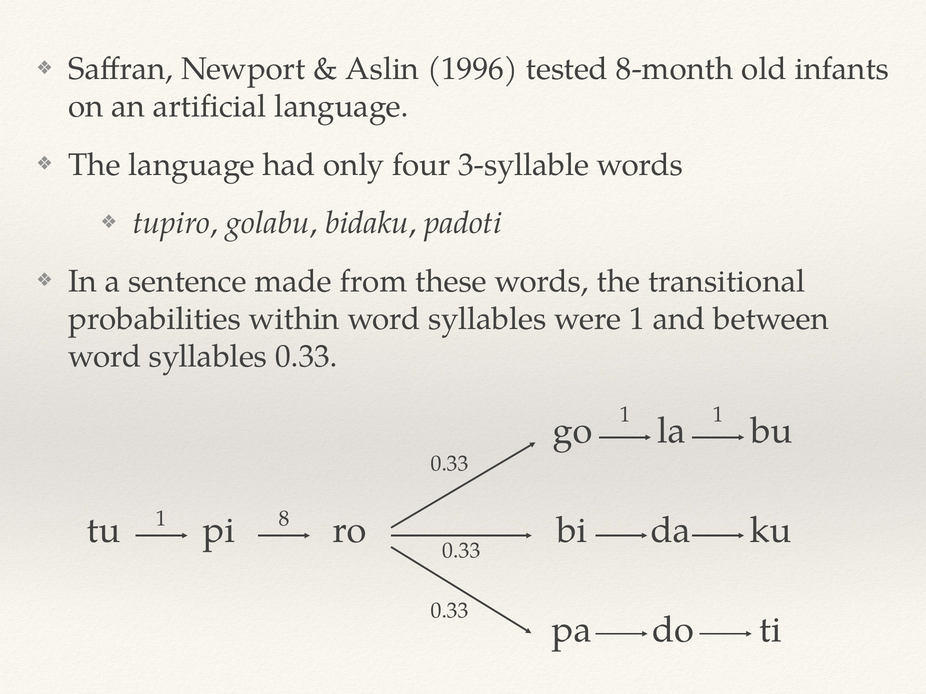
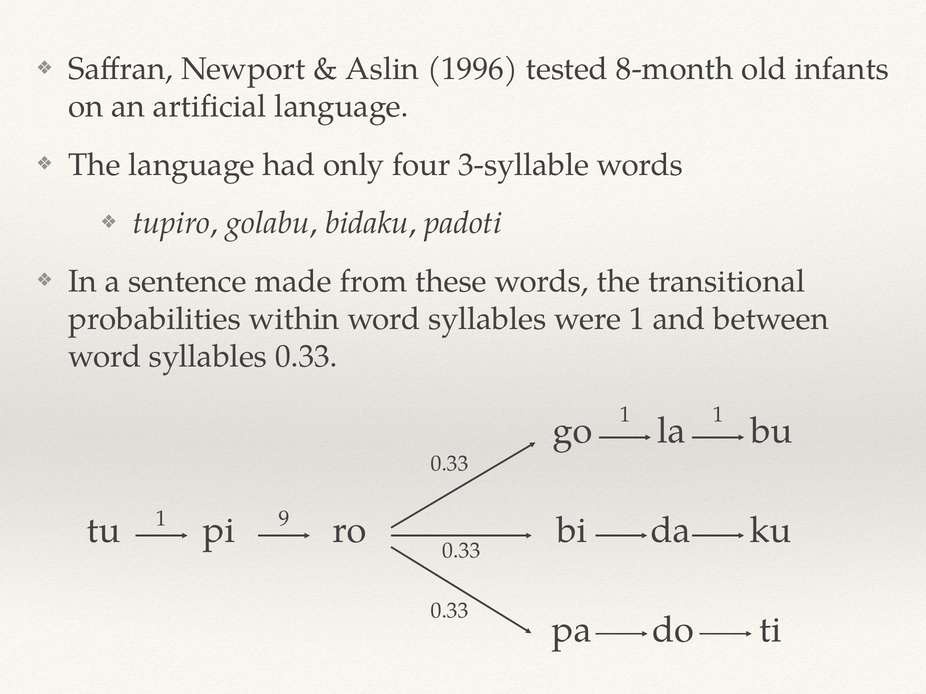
8: 8 -> 9
